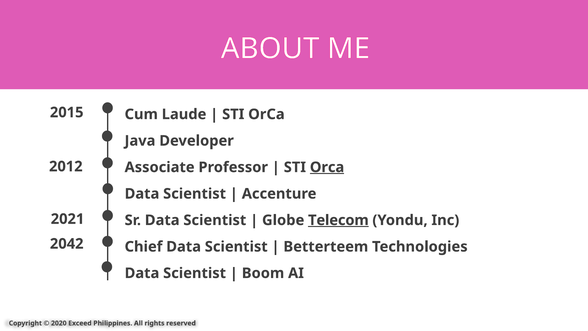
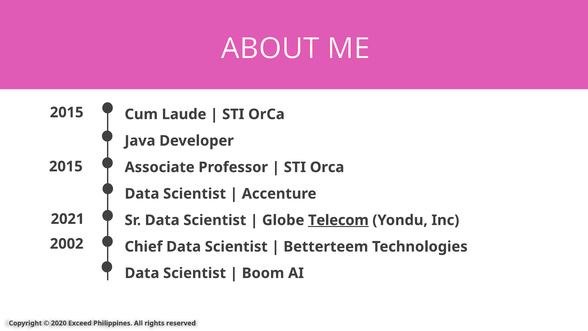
2012 at (66, 166): 2012 -> 2015
Orca at (327, 167) underline: present -> none
2042: 2042 -> 2002
